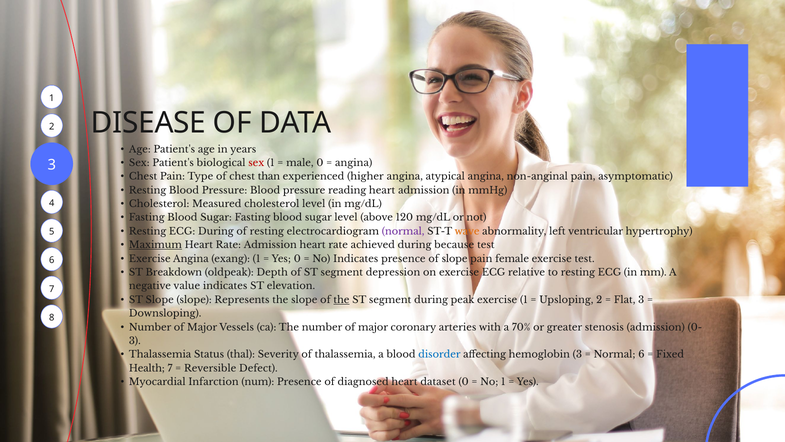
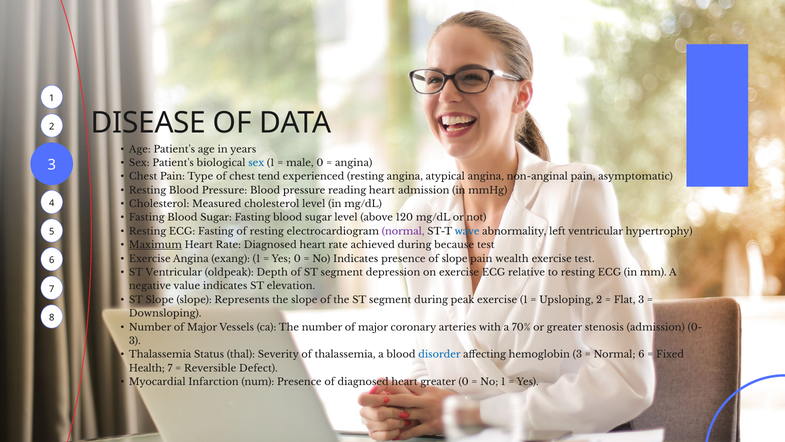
sex at (256, 163) colour: red -> blue
than: than -> tend
experienced higher: higher -> resting
ECG During: During -> Fasting
wave colour: orange -> blue
Rate Admission: Admission -> Diagnosed
female: female -> wealth
ST Breakdown: Breakdown -> Ventricular
the at (341, 300) underline: present -> none
heart dataset: dataset -> greater
